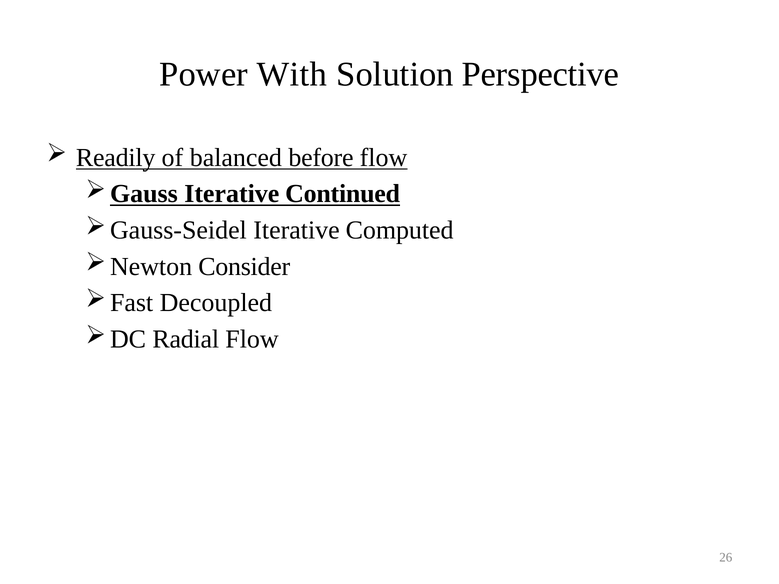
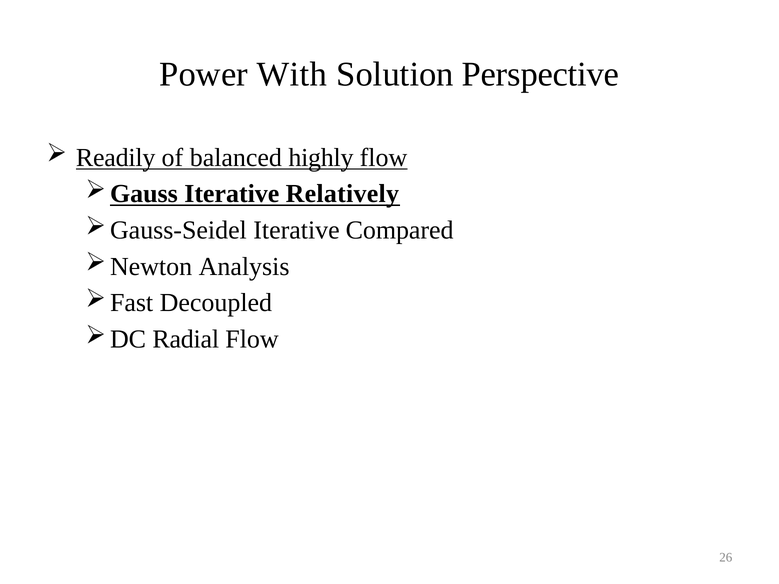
before: before -> highly
Continued: Continued -> Relatively
Computed: Computed -> Compared
Consider: Consider -> Analysis
